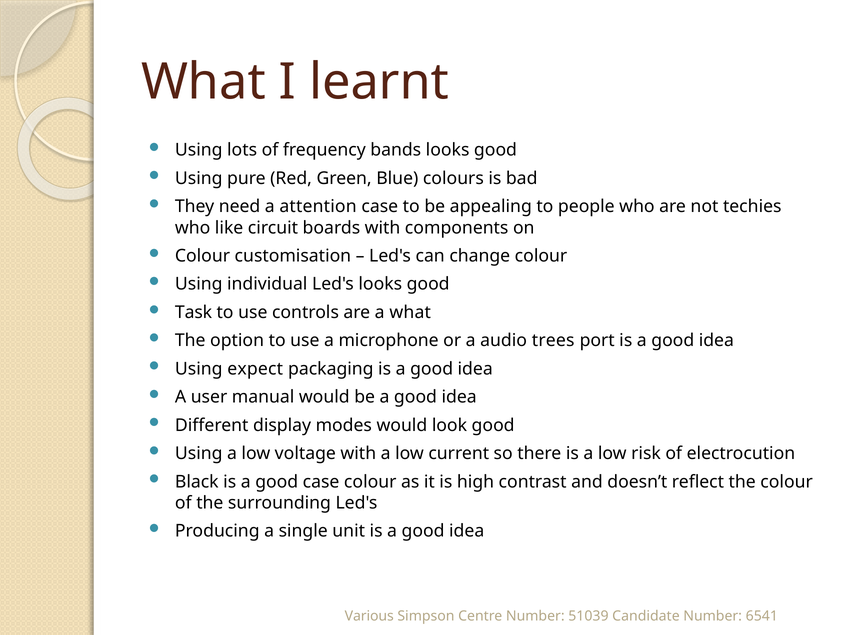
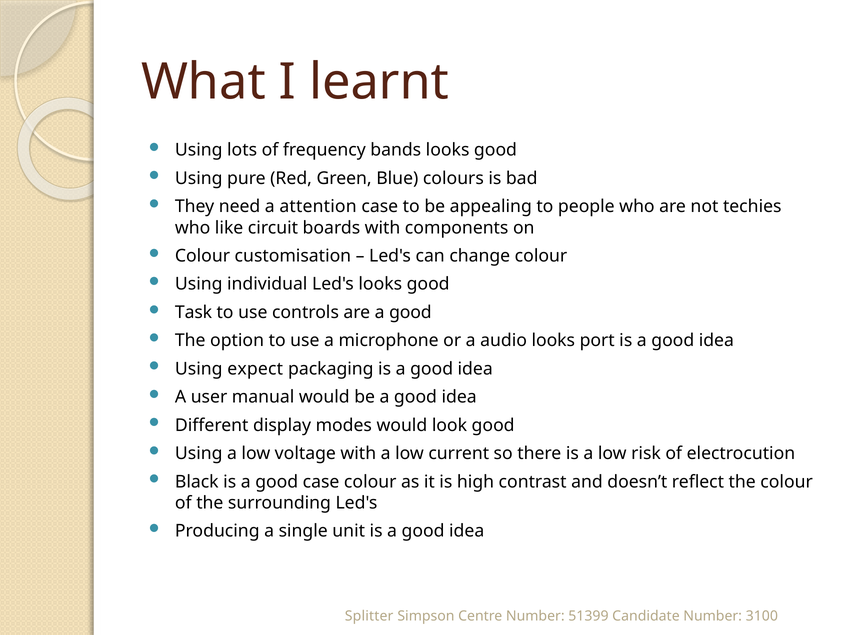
are a what: what -> good
audio trees: trees -> looks
Various: Various -> Splitter
51039: 51039 -> 51399
6541: 6541 -> 3100
